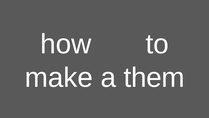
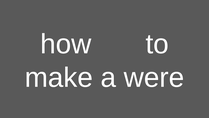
them: them -> were
